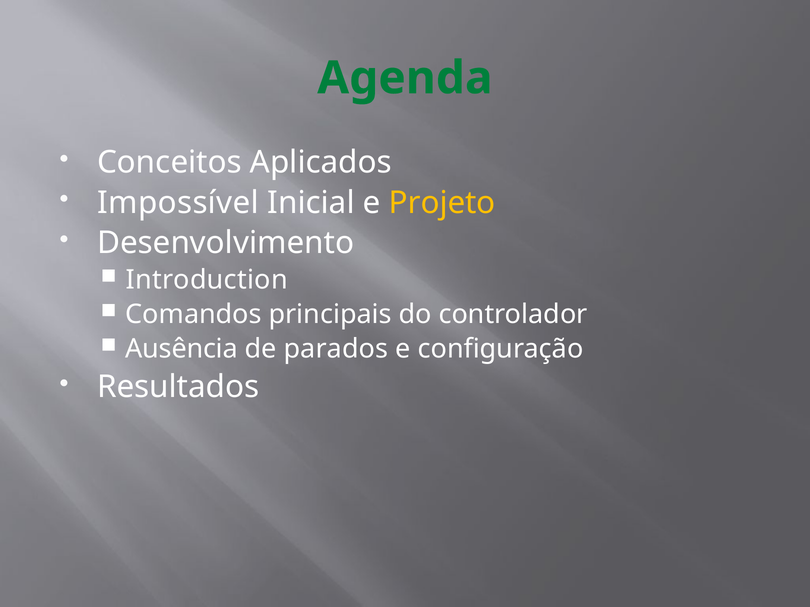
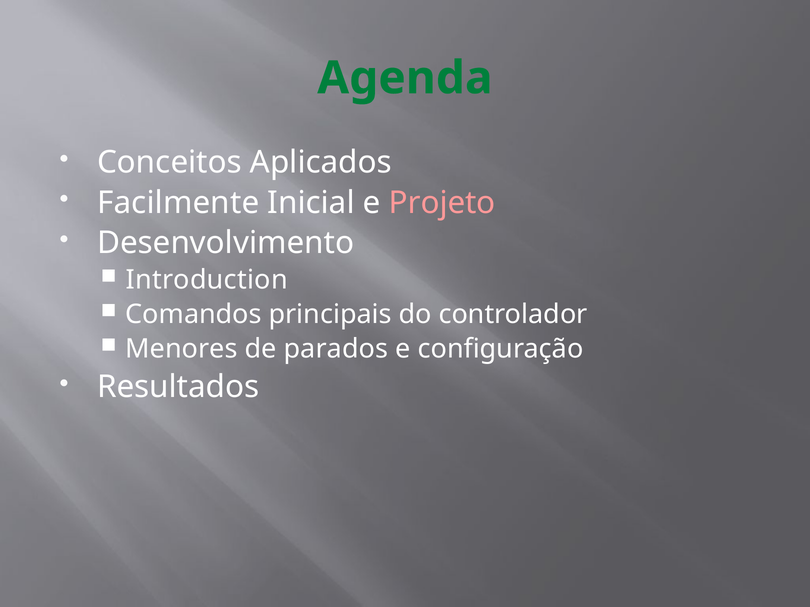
Impossível: Impossível -> Facilmente
Projeto colour: yellow -> pink
Ausência: Ausência -> Menores
